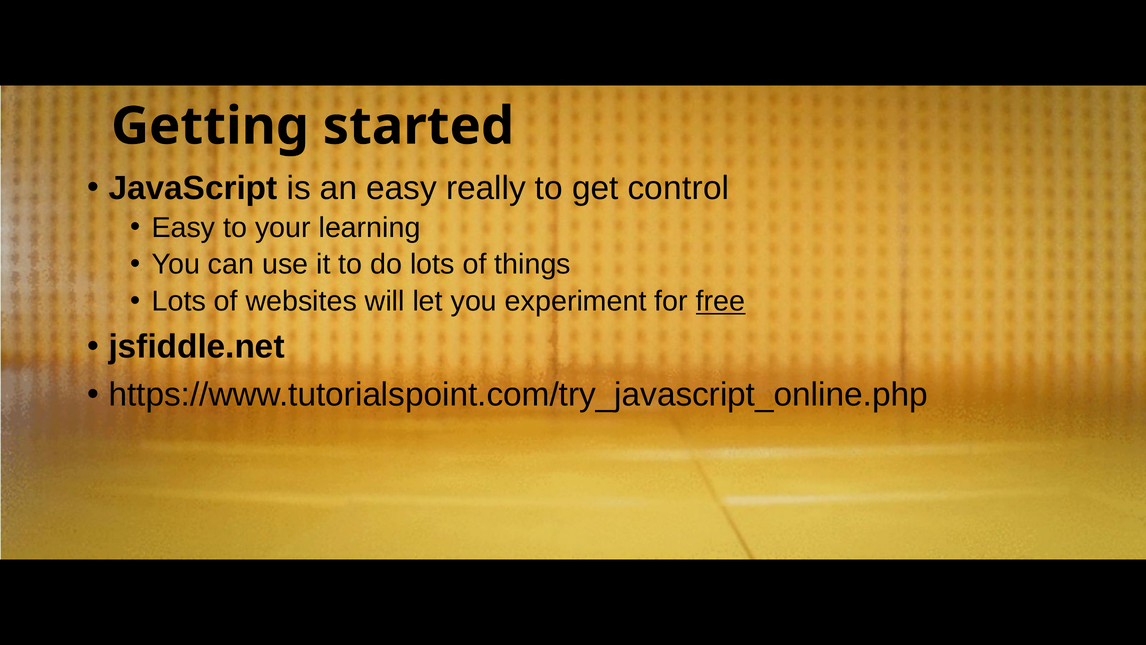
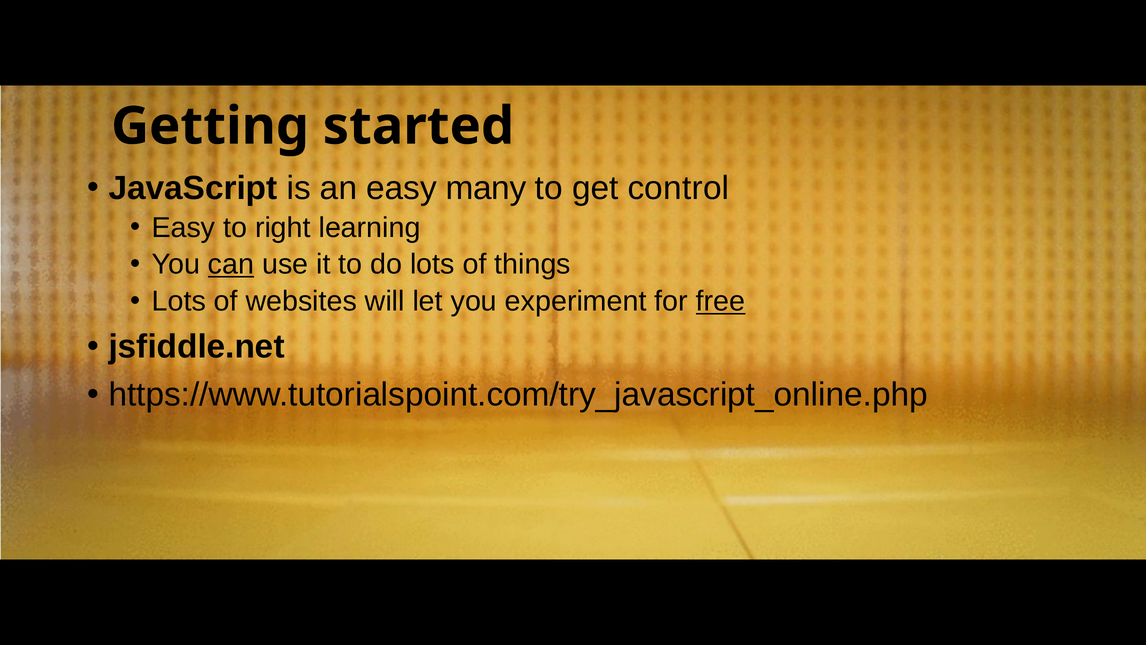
really: really -> many
your: your -> right
can underline: none -> present
